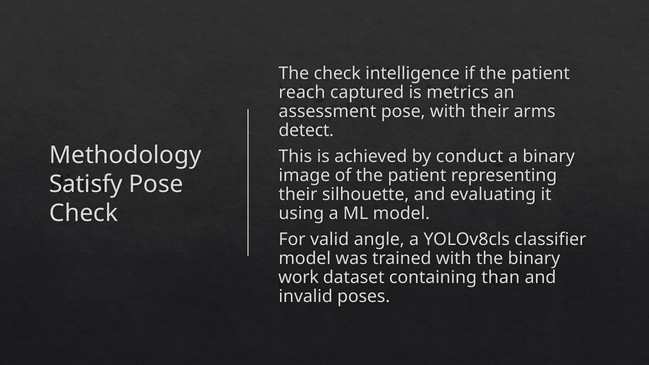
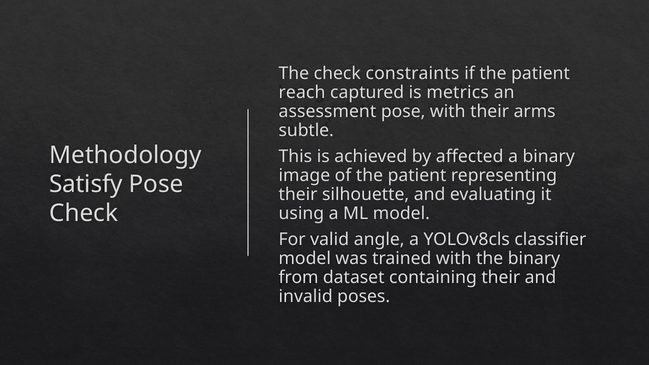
intelligence: intelligence -> constraints
detect: detect -> subtle
conduct: conduct -> affected
work: work -> from
containing than: than -> their
